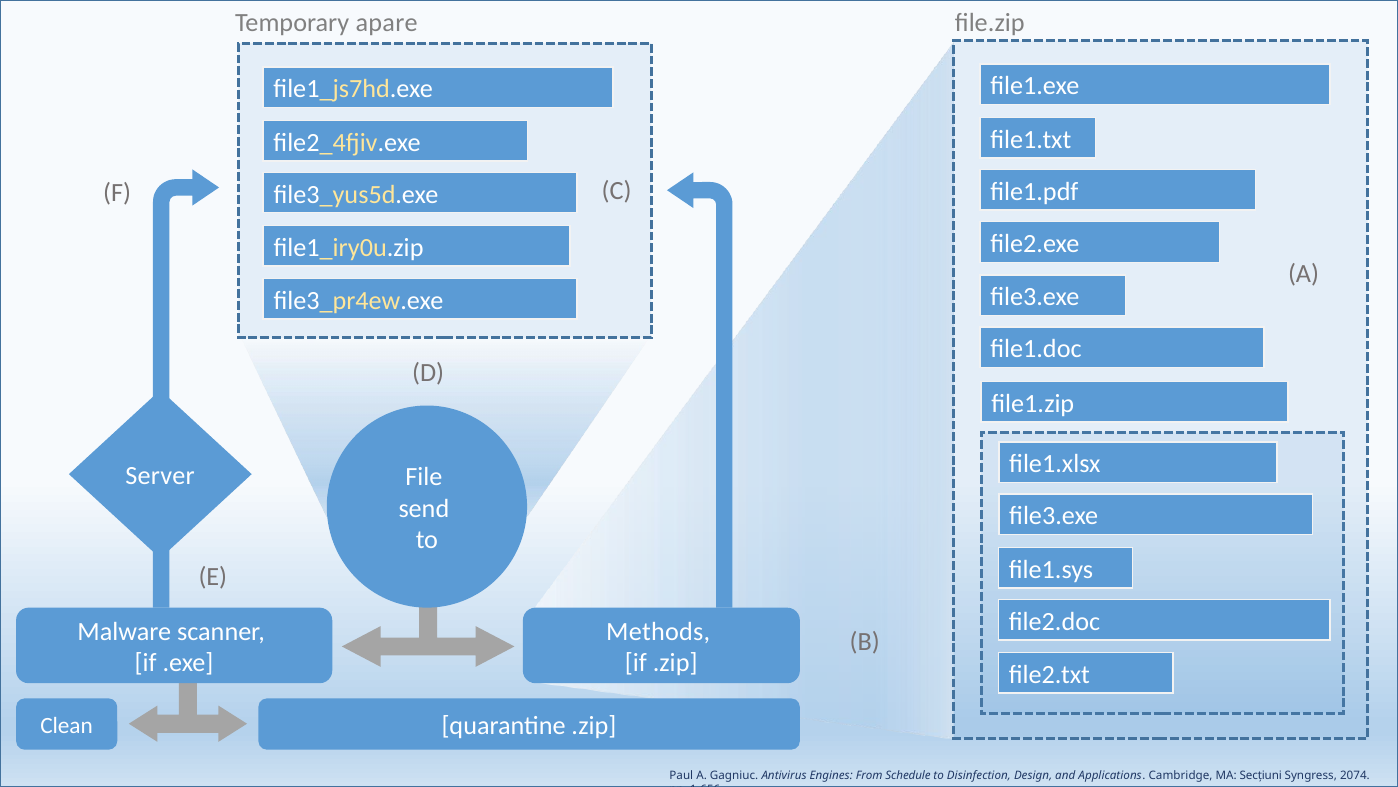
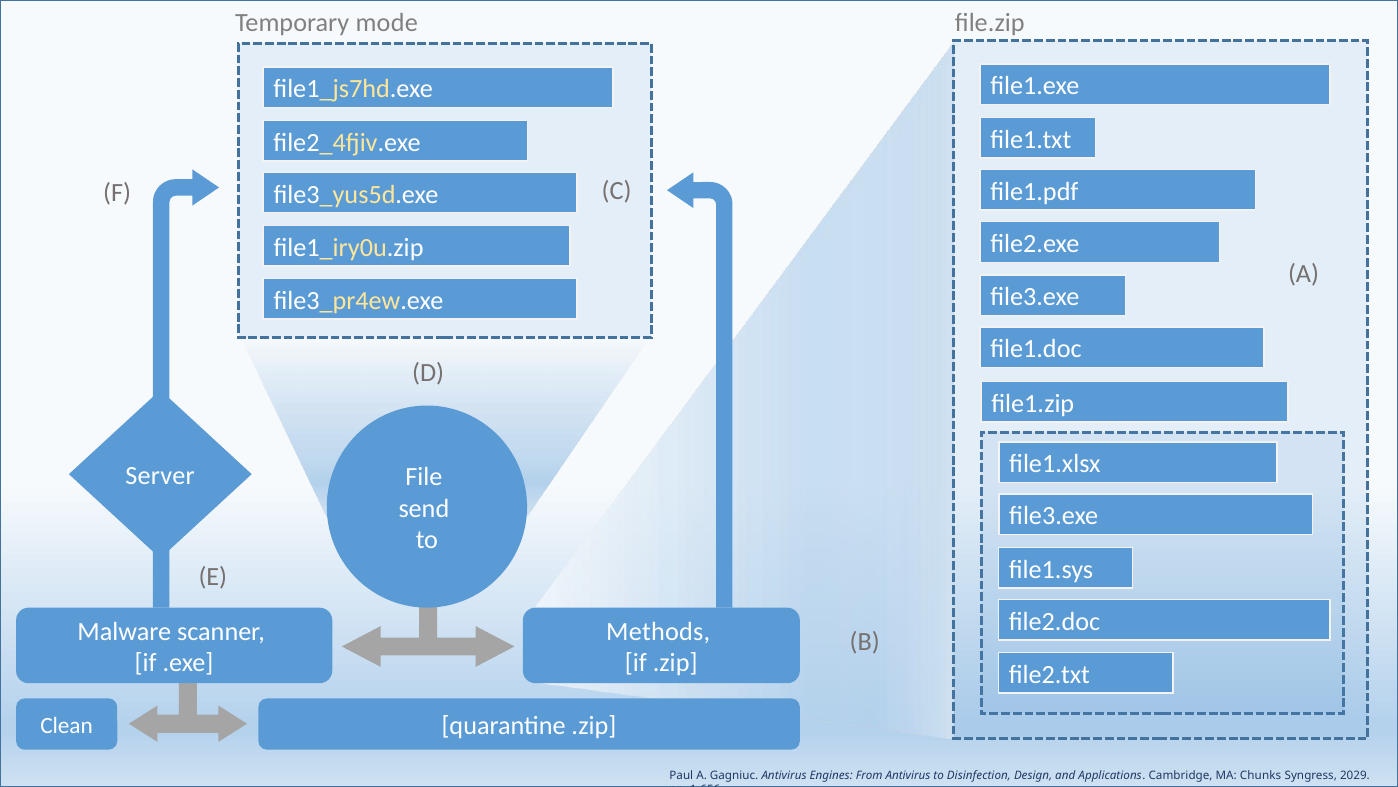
apare: apare -> mode
From Schedule: Schedule -> Antivirus
Secțiuni: Secțiuni -> Chunks
2074: 2074 -> 2029
